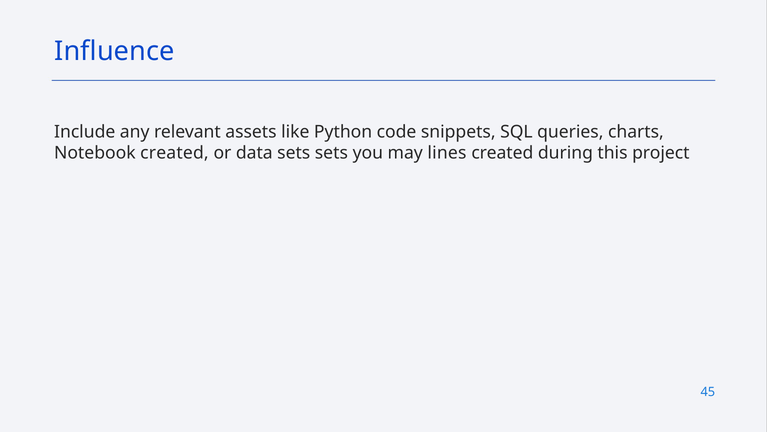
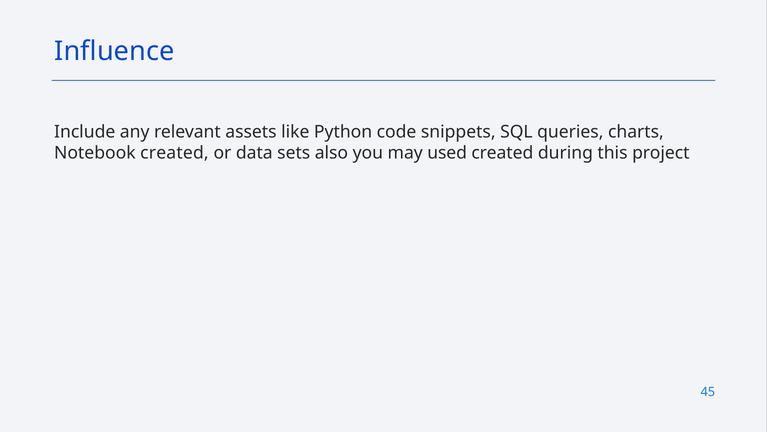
sets sets: sets -> also
lines: lines -> used
